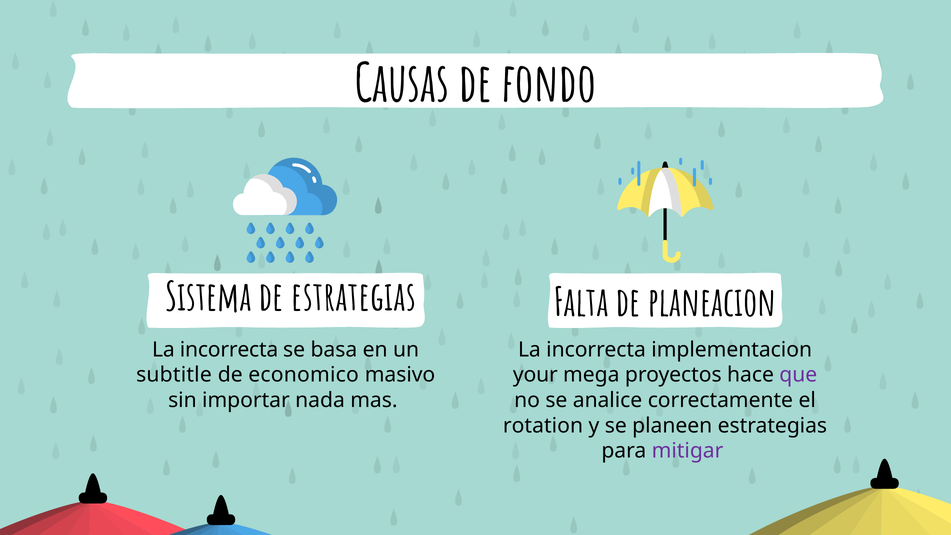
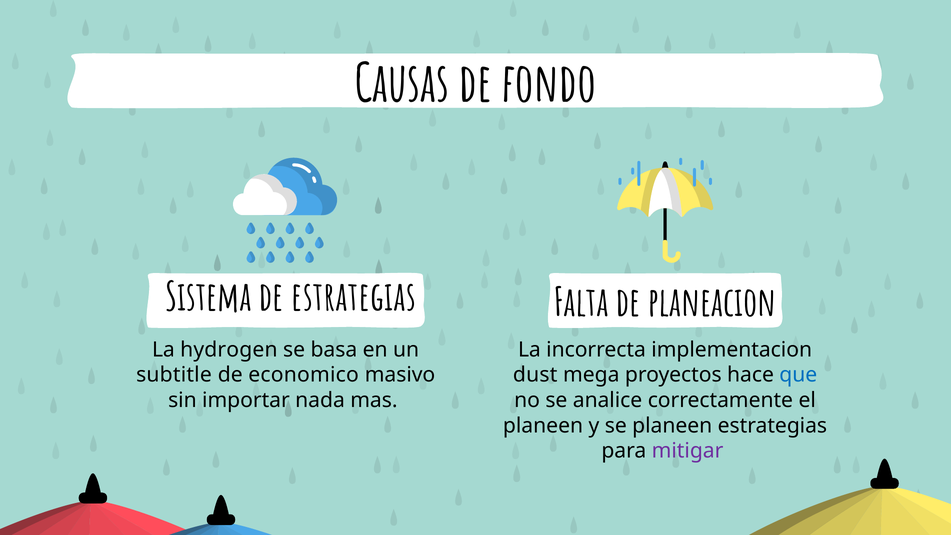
incorrecta at (229, 350): incorrecta -> hydrogen
your: your -> dust
que colour: purple -> blue
rotation at (543, 426): rotation -> planeen
